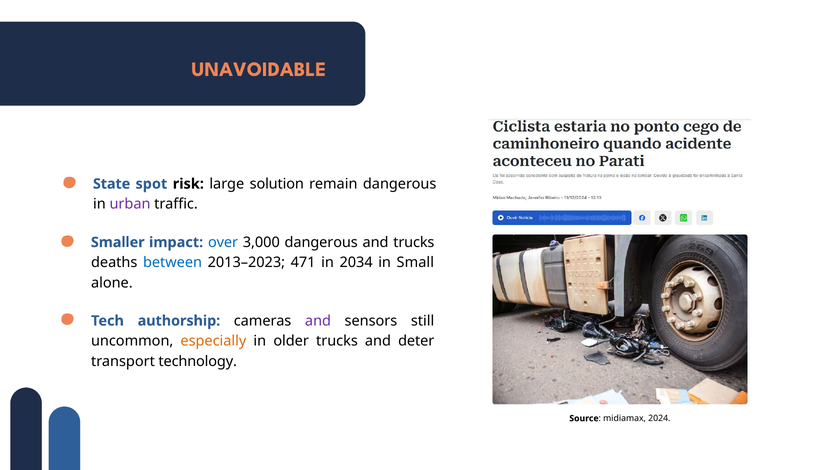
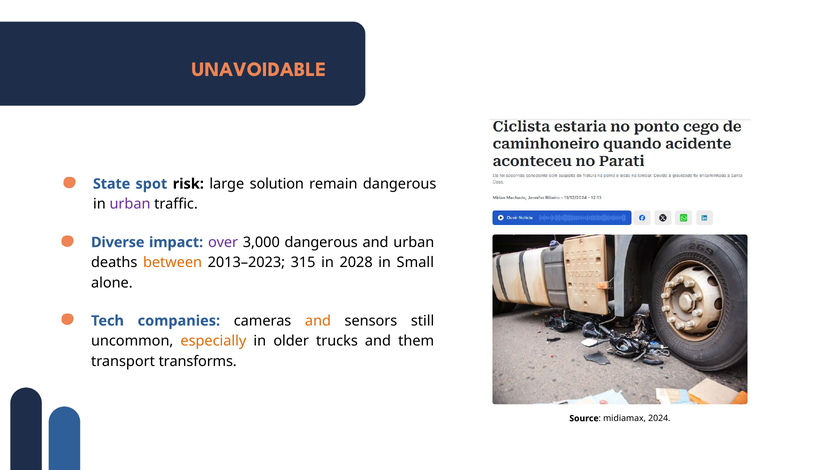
Smaller: Smaller -> Diverse
over colour: blue -> purple
and trucks: trucks -> urban
between colour: blue -> orange
471: 471 -> 315
2034: 2034 -> 2028
authorship: authorship -> companies
and at (318, 321) colour: purple -> orange
deter: deter -> them
technology: technology -> transforms
